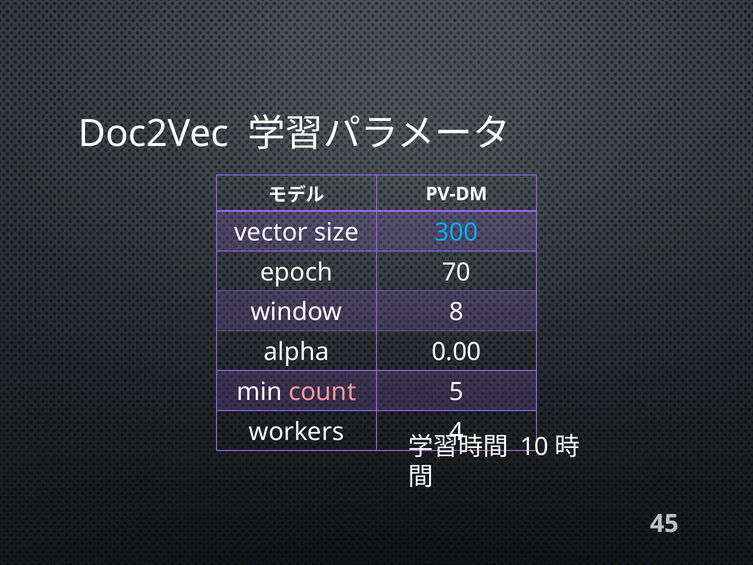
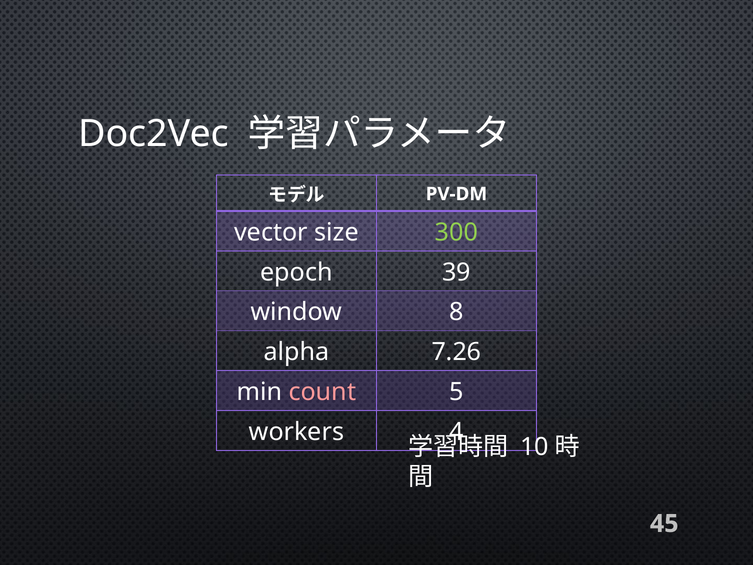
300 colour: light blue -> light green
70: 70 -> 39
0.00: 0.00 -> 7.26
